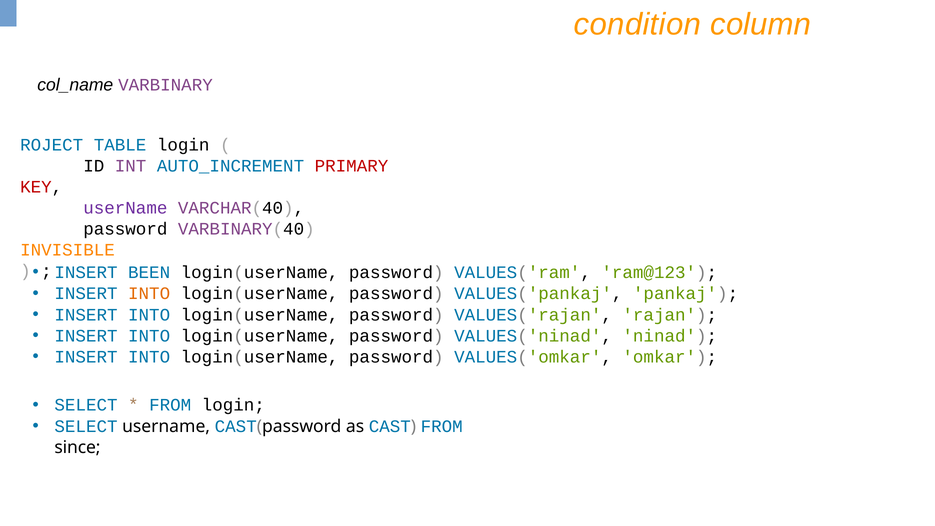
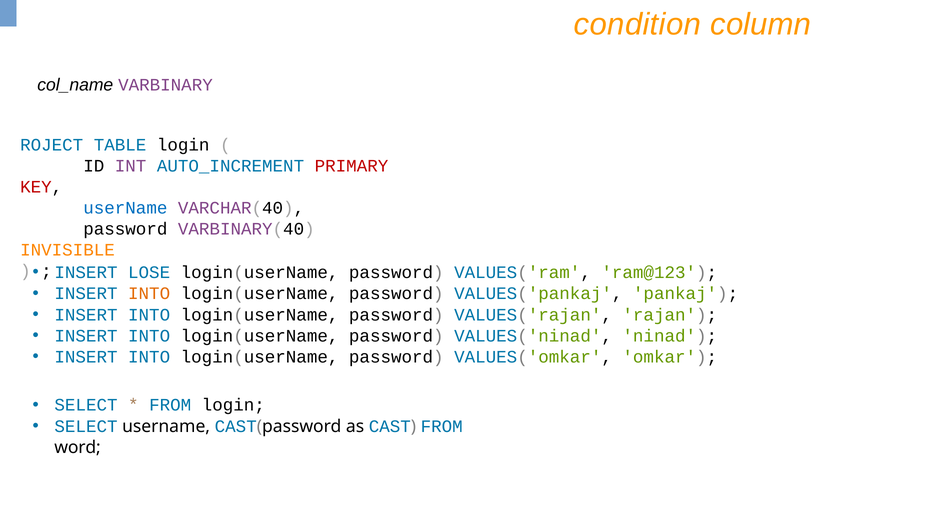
userName at (125, 208) colour: purple -> blue
BEEN: BEEN -> LOSE
since: since -> word
